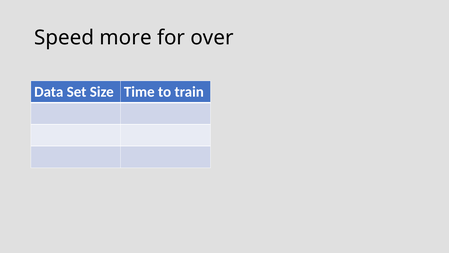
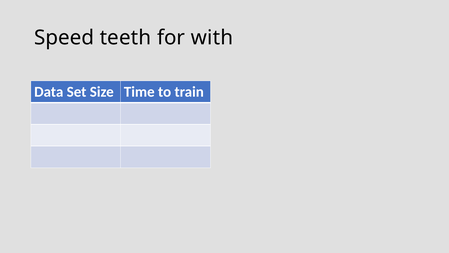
more: more -> teeth
over: over -> with
